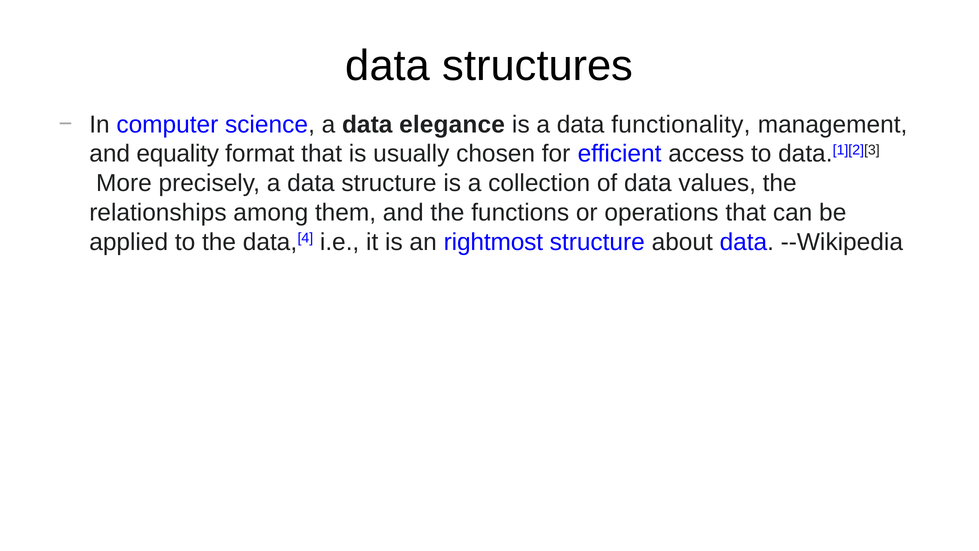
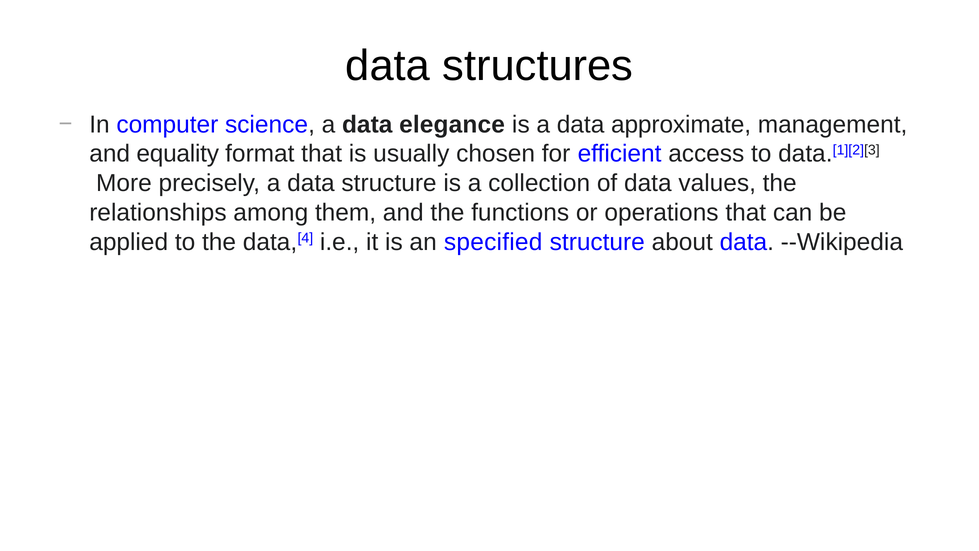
functionality: functionality -> approximate
rightmost: rightmost -> specified
